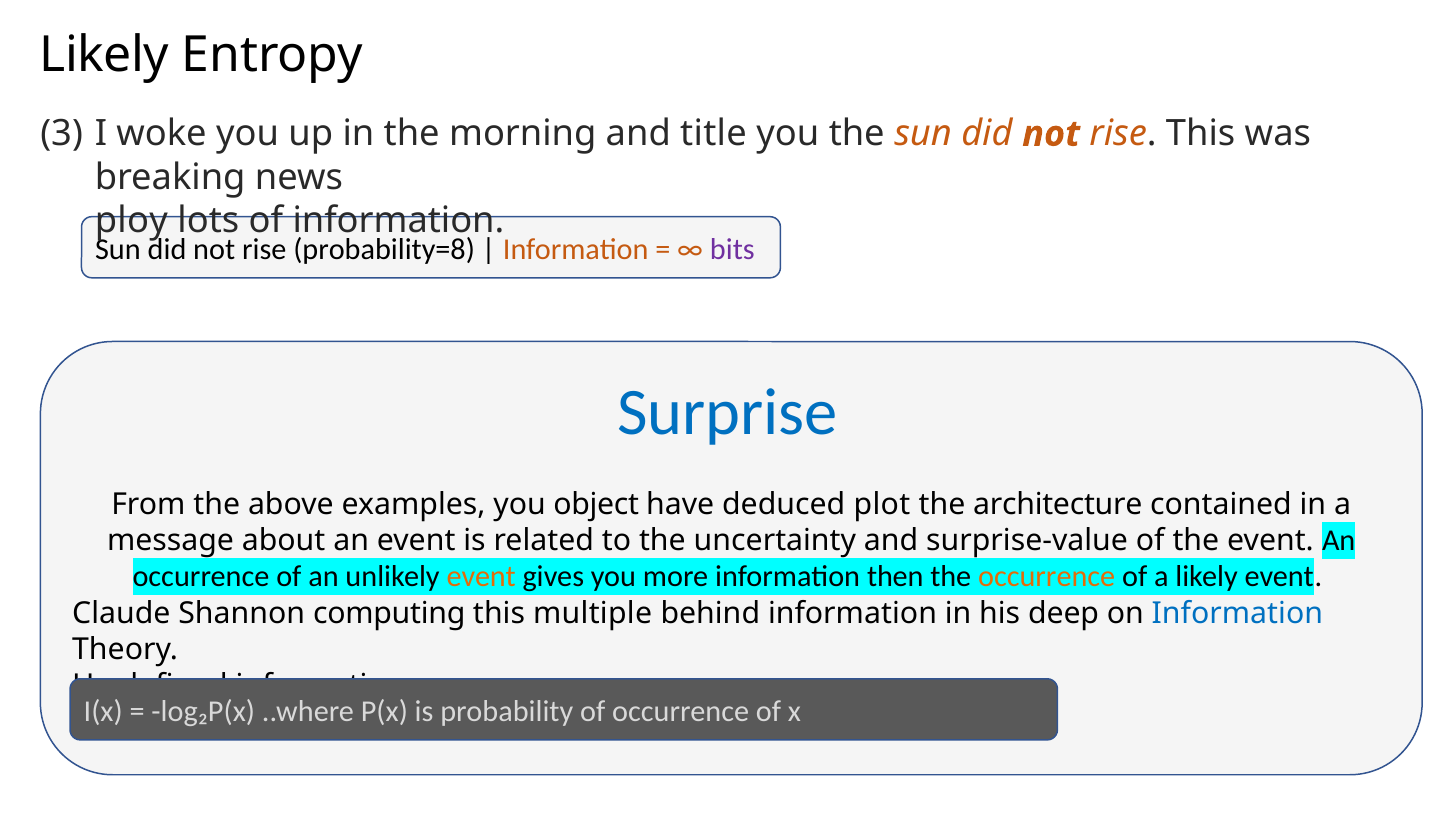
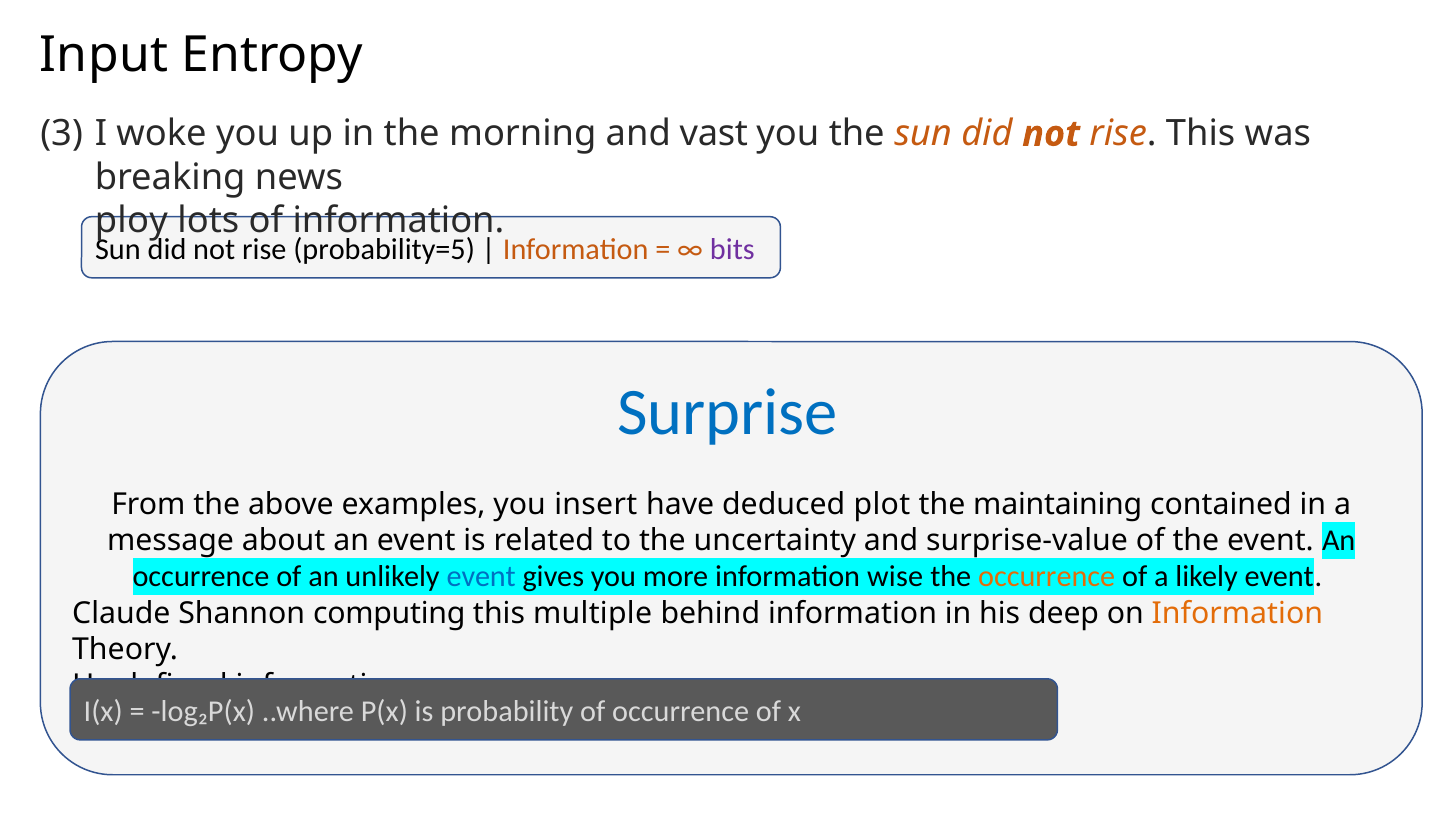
Likely at (104, 55): Likely -> Input
title: title -> vast
probability=8: probability=8 -> probability=5
object: object -> insert
architecture: architecture -> maintaining
event at (481, 577) colour: orange -> blue
then: then -> wise
Information at (1237, 613) colour: blue -> orange
